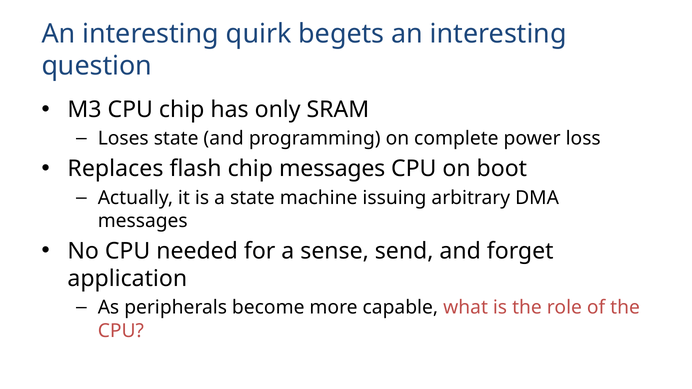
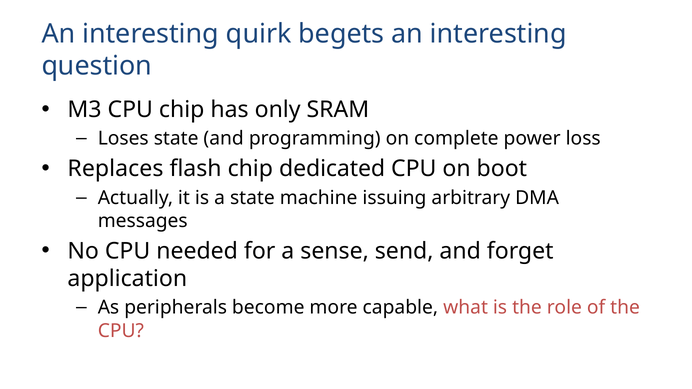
chip messages: messages -> dedicated
